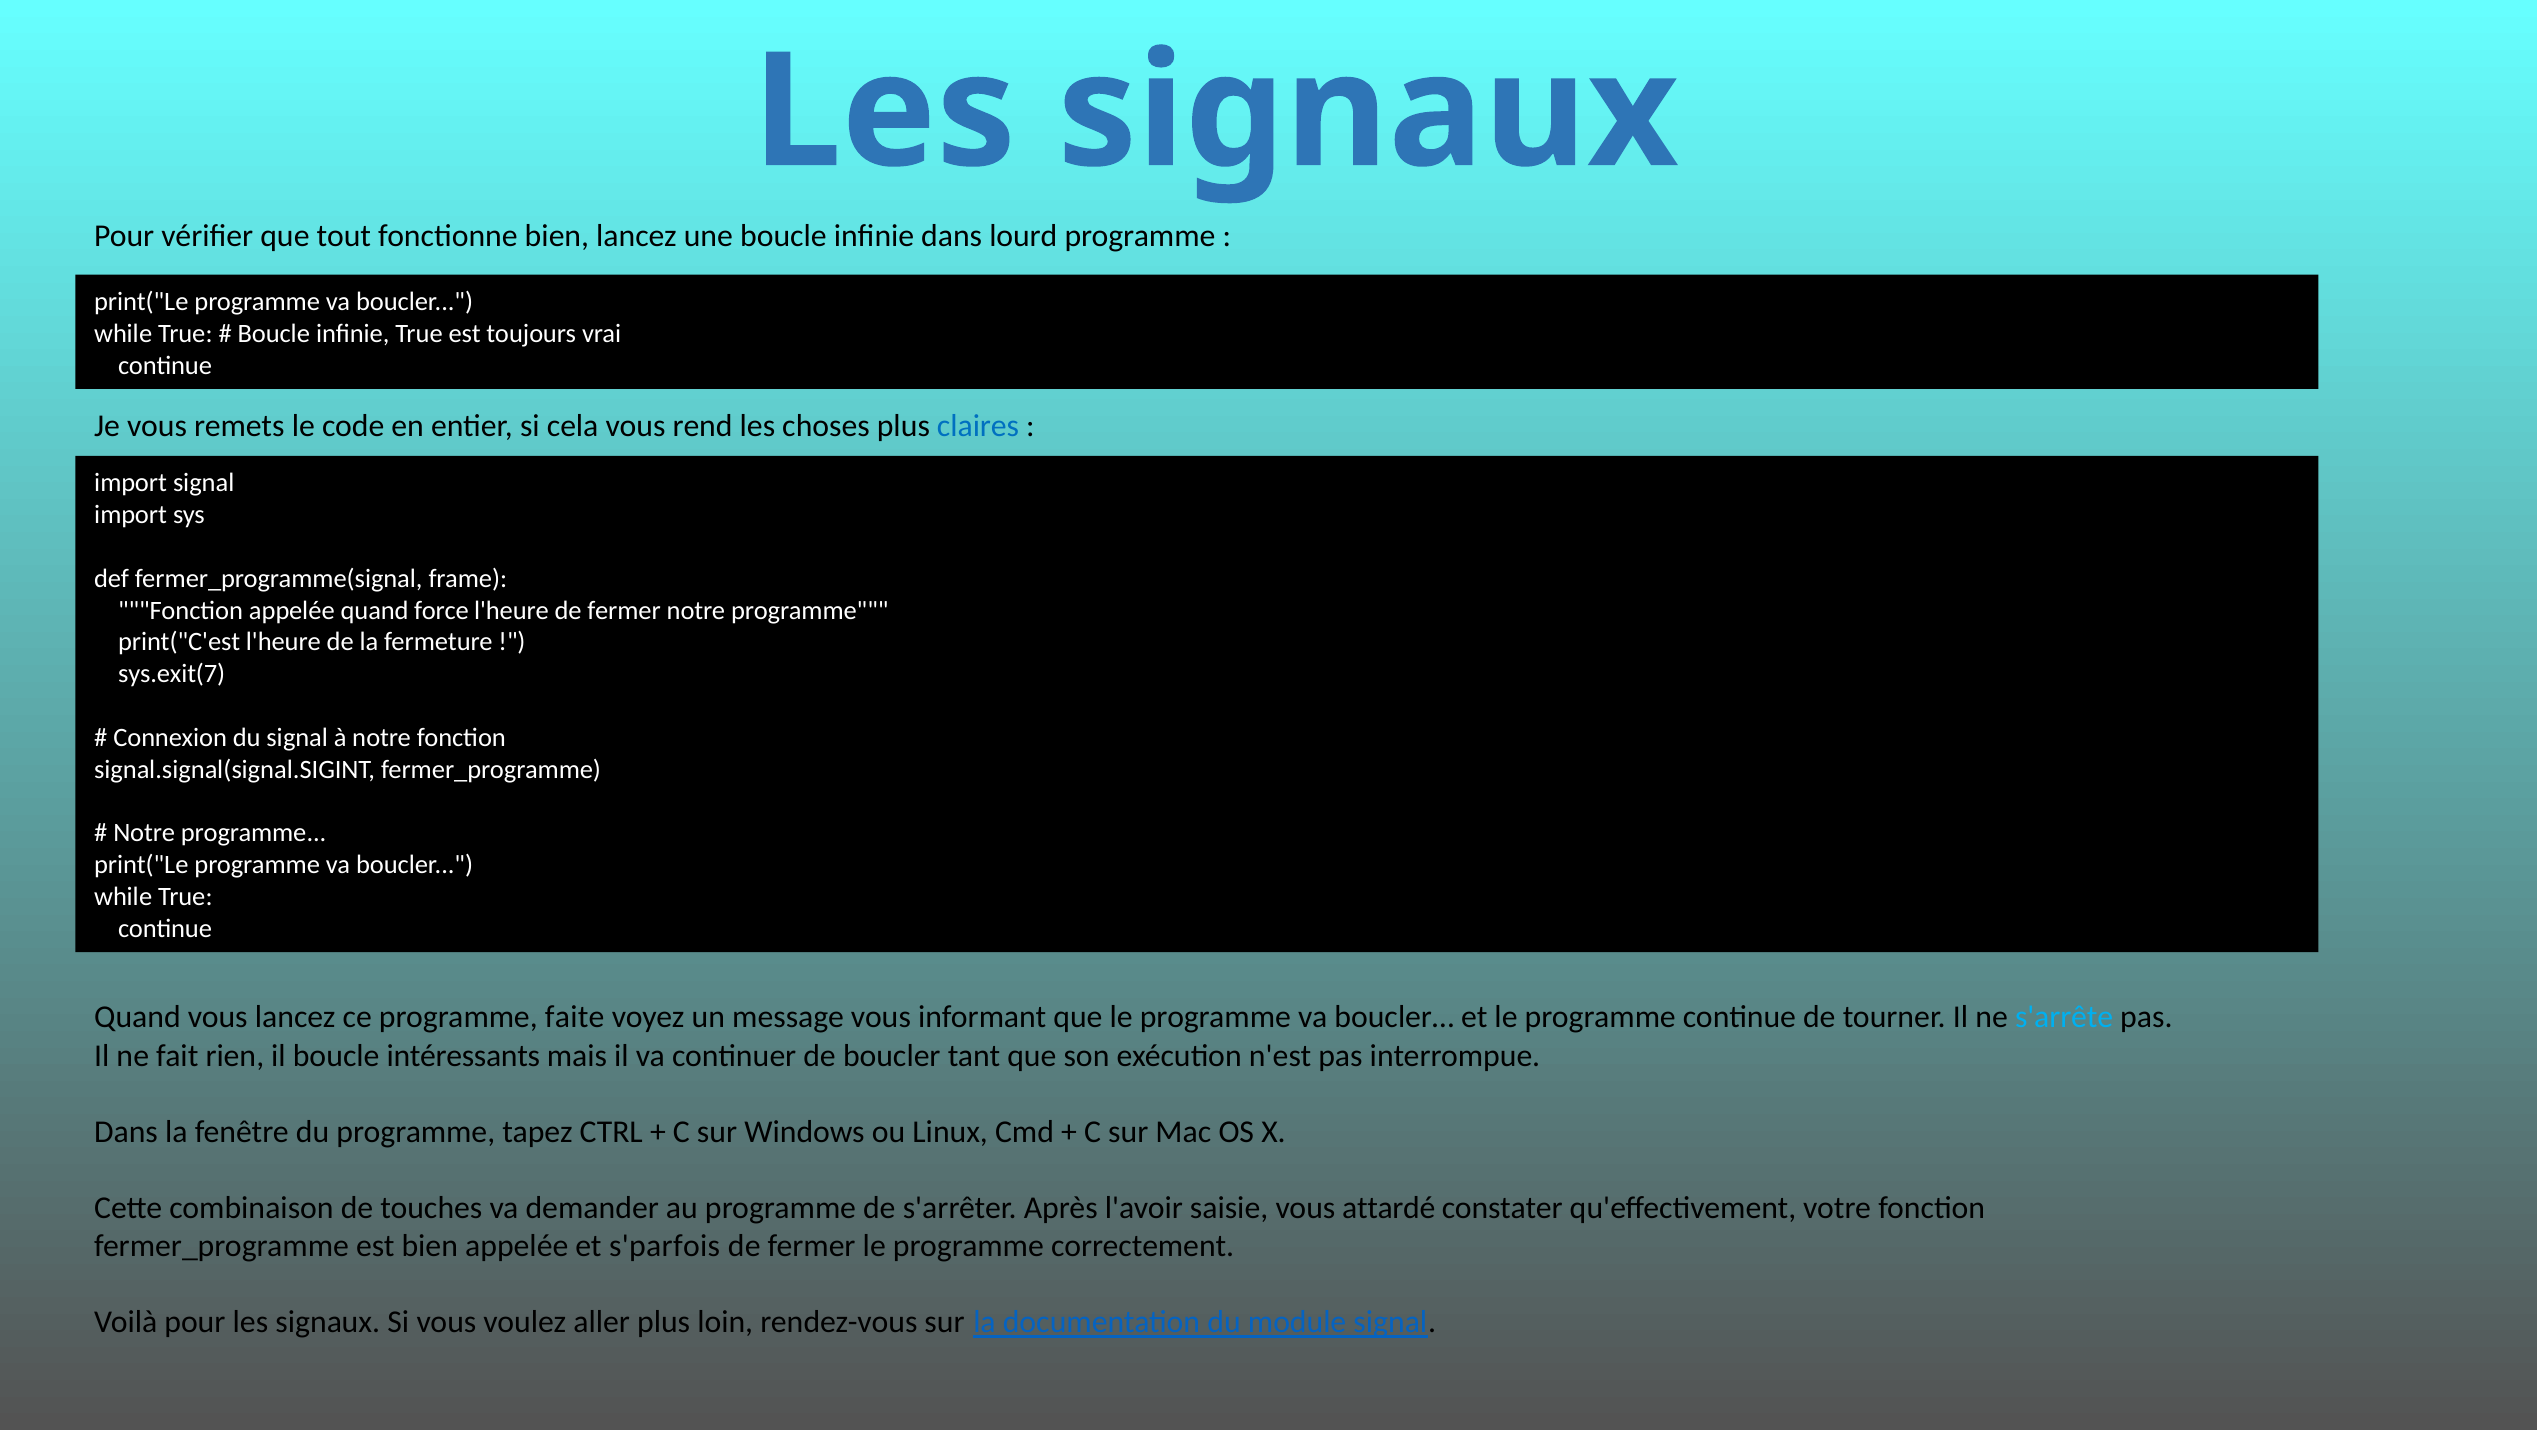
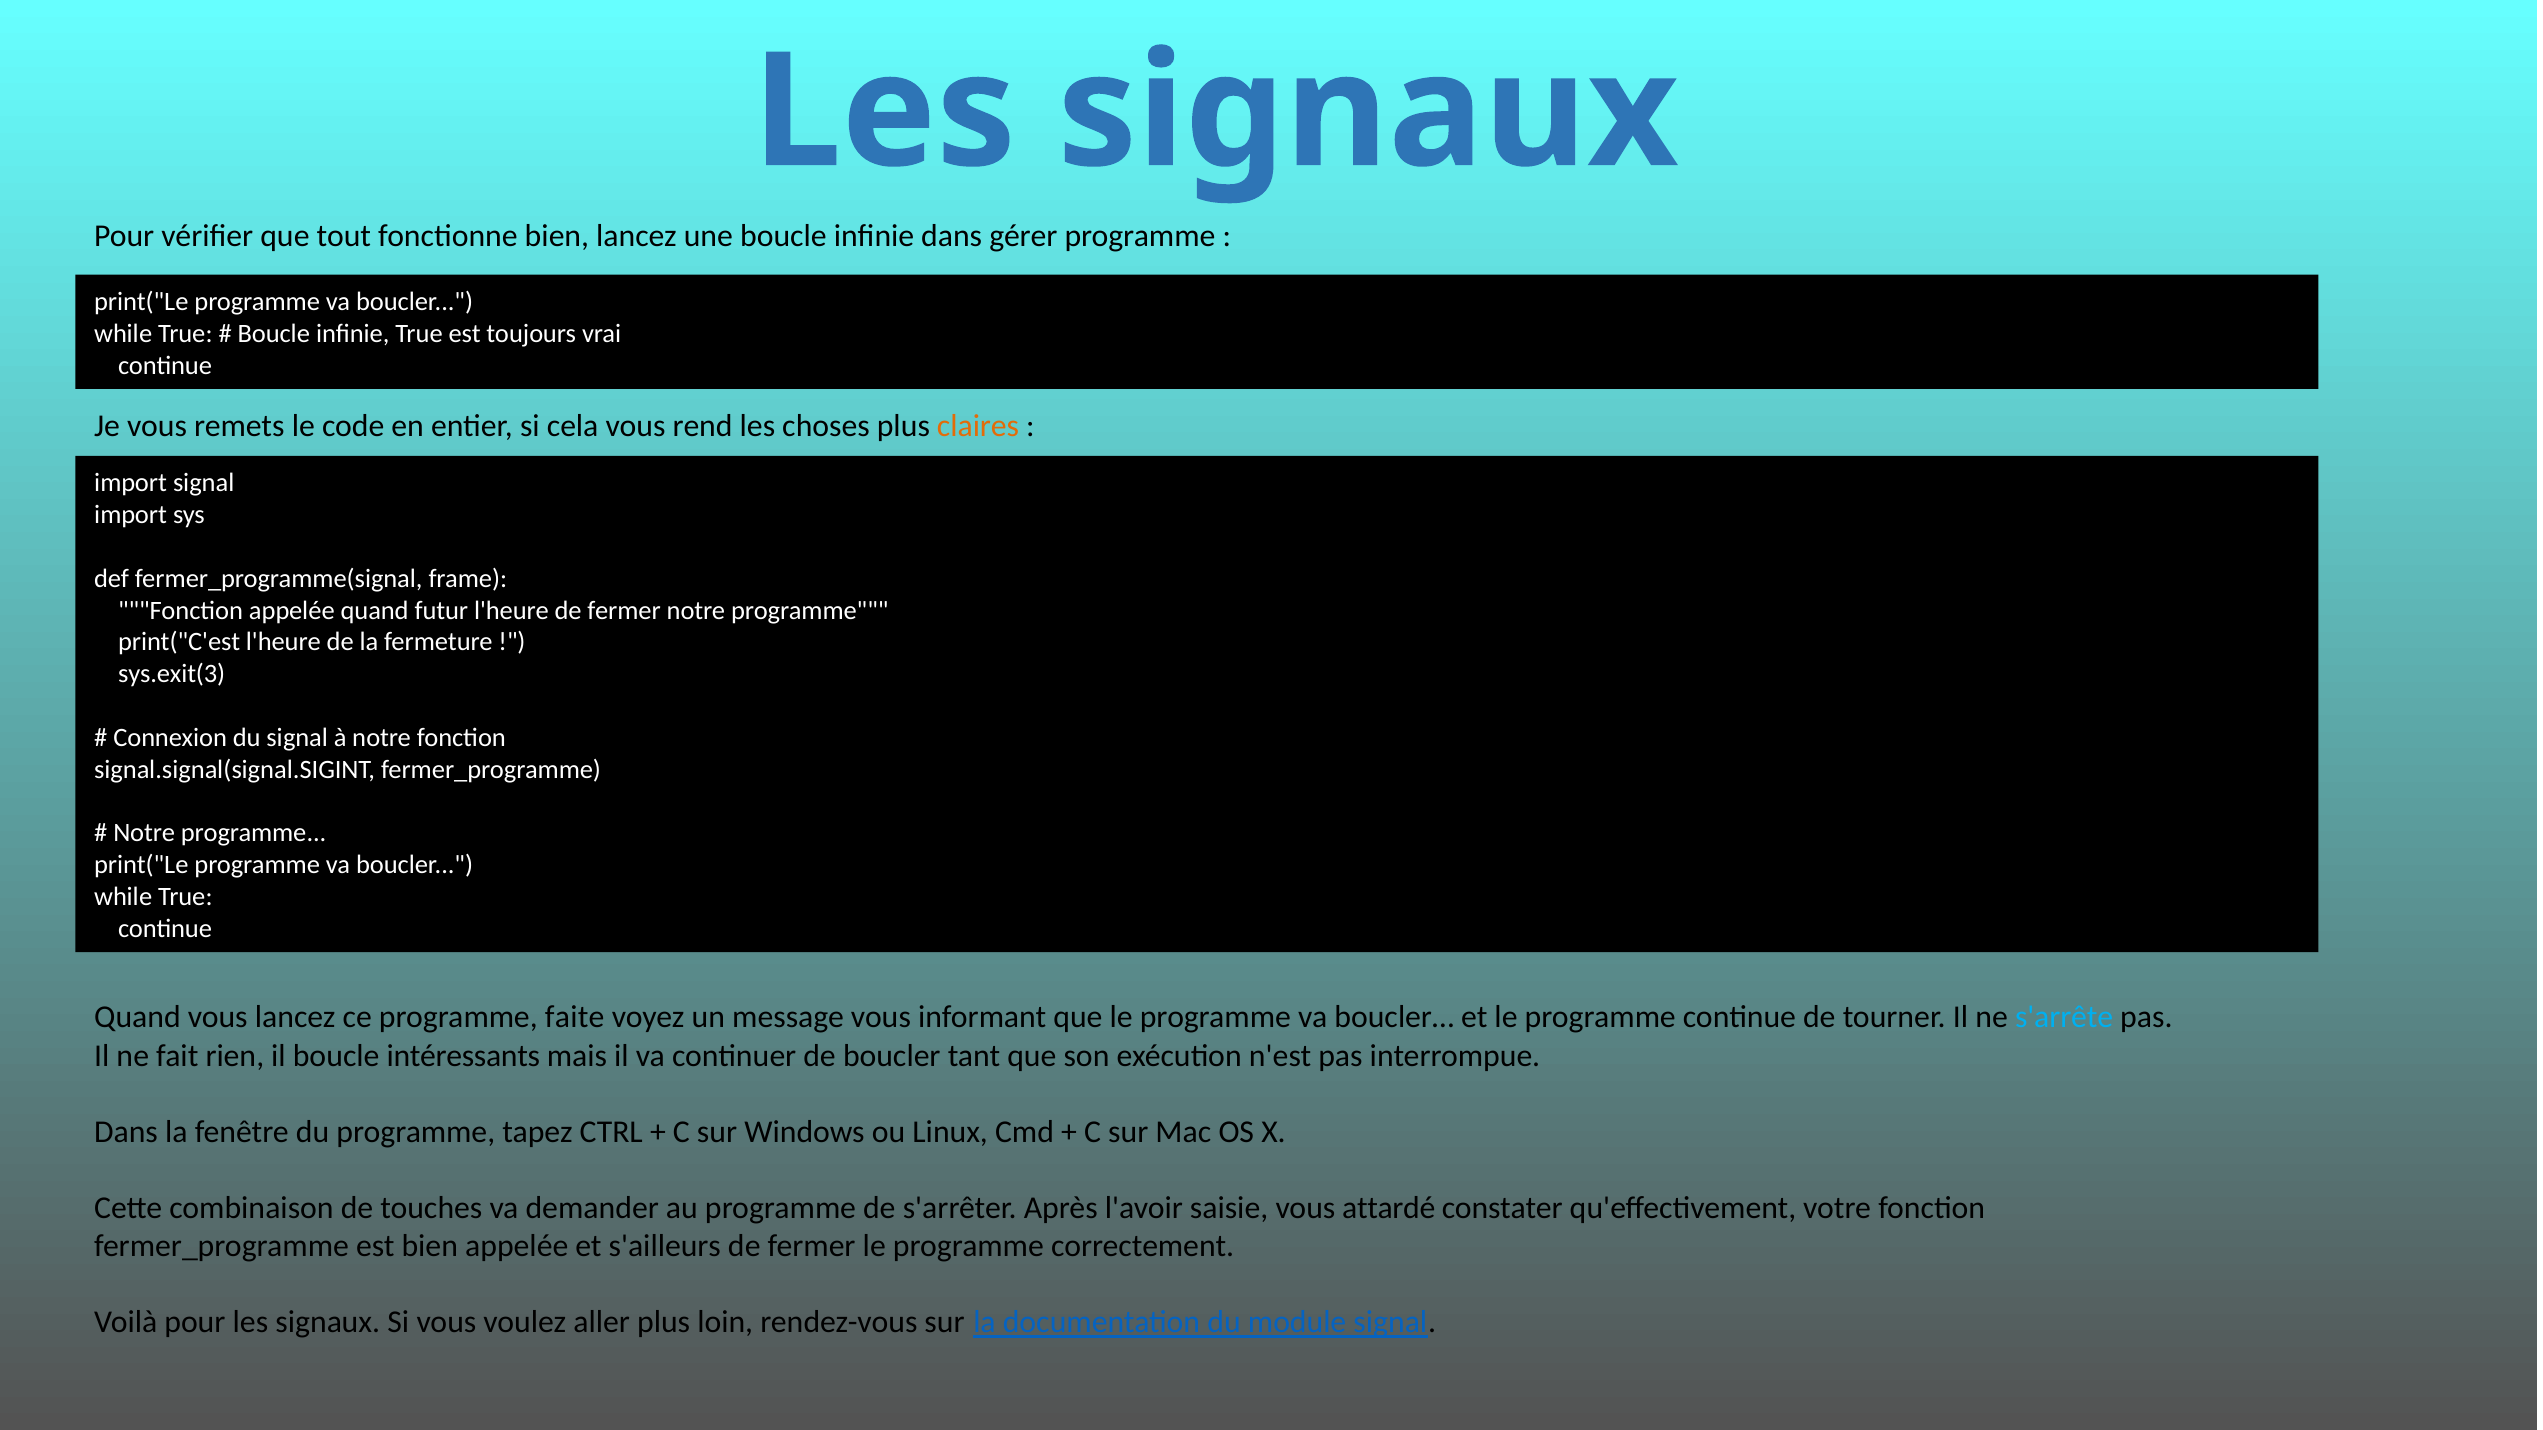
lourd: lourd -> gérer
claires colour: blue -> orange
force: force -> futur
sys.exit(7: sys.exit(7 -> sys.exit(3
s'parfois: s'parfois -> s'ailleurs
